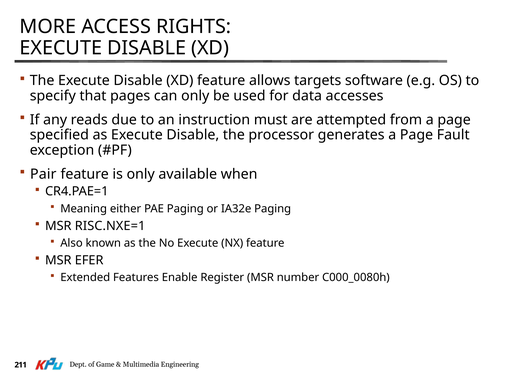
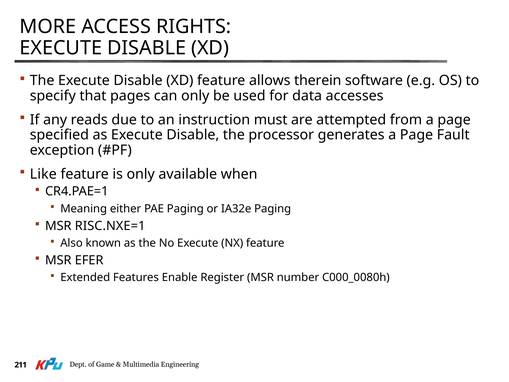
targets: targets -> therein
Pair: Pair -> Like
